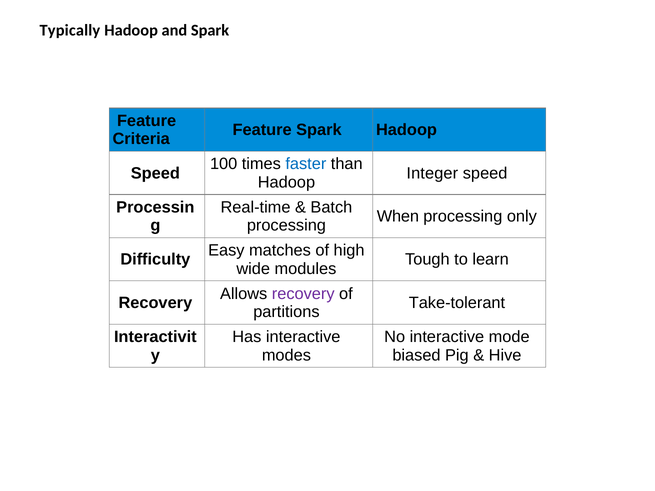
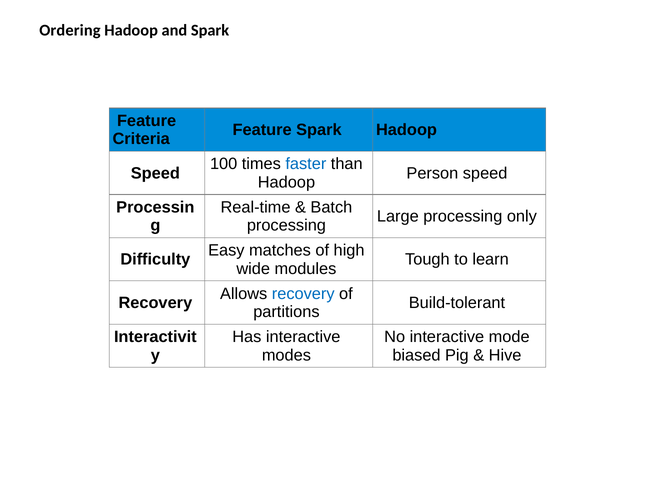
Typically: Typically -> Ordering
Integer: Integer -> Person
When: When -> Large
recovery at (303, 294) colour: purple -> blue
Take-tolerant: Take-tolerant -> Build-tolerant
